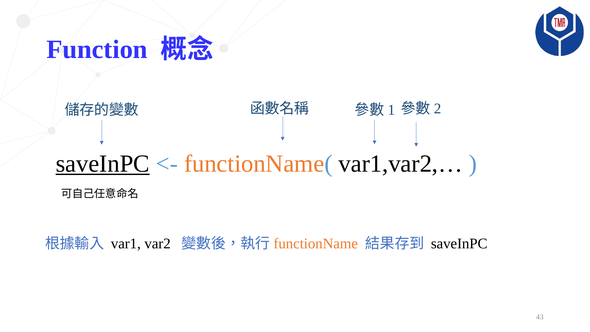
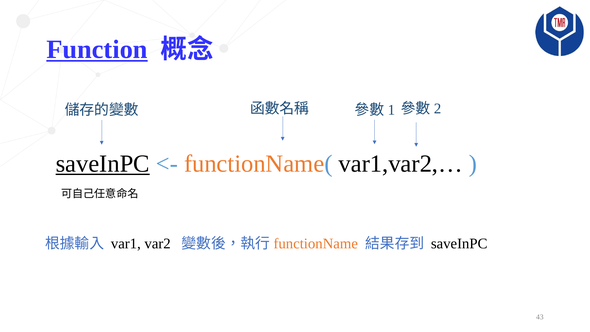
Function underline: none -> present
